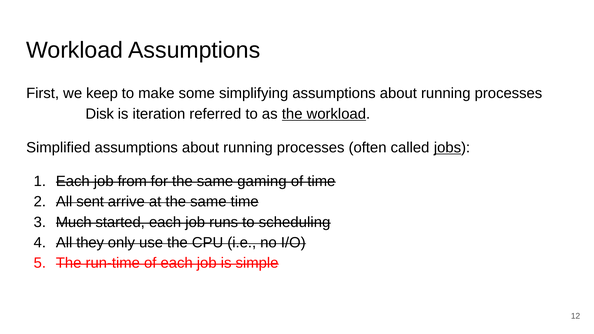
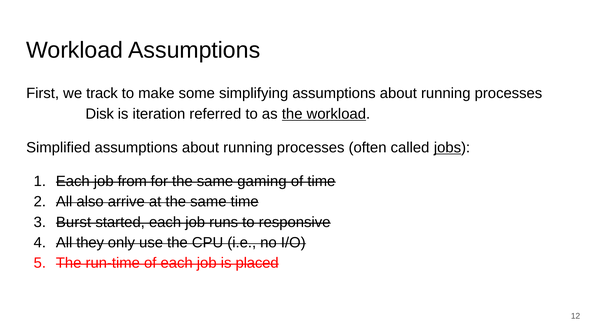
keep: keep -> track
sent: sent -> also
Much: Much -> Burst
scheduling: scheduling -> responsive
simple: simple -> placed
